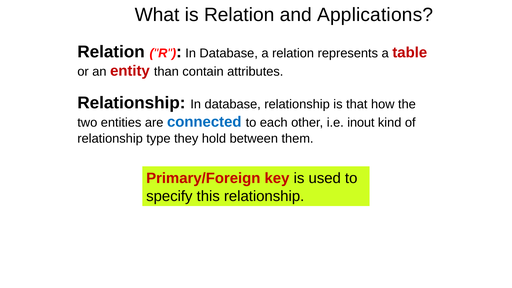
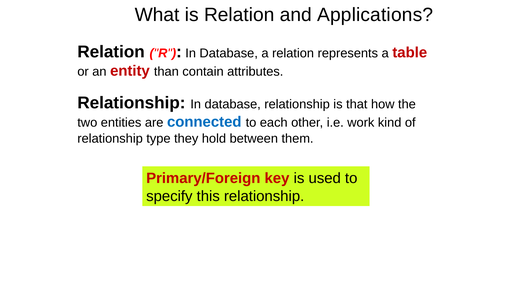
inout: inout -> work
